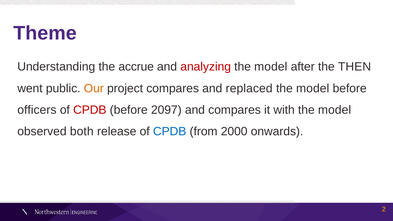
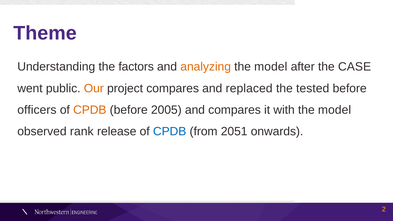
accrue: accrue -> factors
analyzing colour: red -> orange
THEN: THEN -> CASE
model at (313, 88): model -> tested
CPDB at (90, 110) colour: red -> orange
2097: 2097 -> 2005
both: both -> rank
2000: 2000 -> 2051
